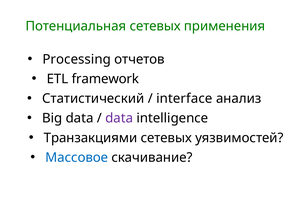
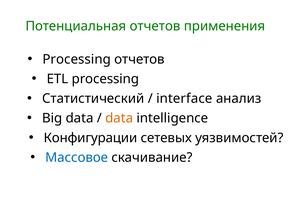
Потенциальная сетевых: сетевых -> отчетов
ETL framework: framework -> processing
data at (119, 118) colour: purple -> orange
Транзакциями: Транзакциями -> Конфигурации
